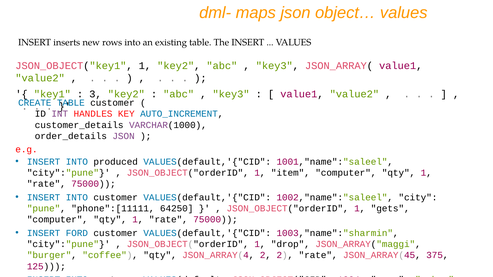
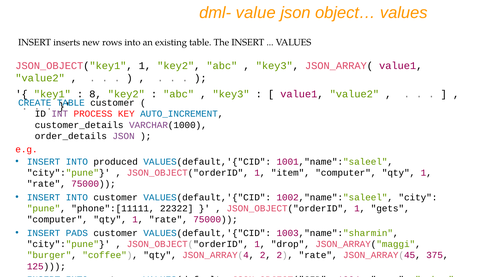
maps: maps -> value
3: 3 -> 8
HANDLES: HANDLES -> PROCESS
64250: 64250 -> 22322
FORD: FORD -> PADS
